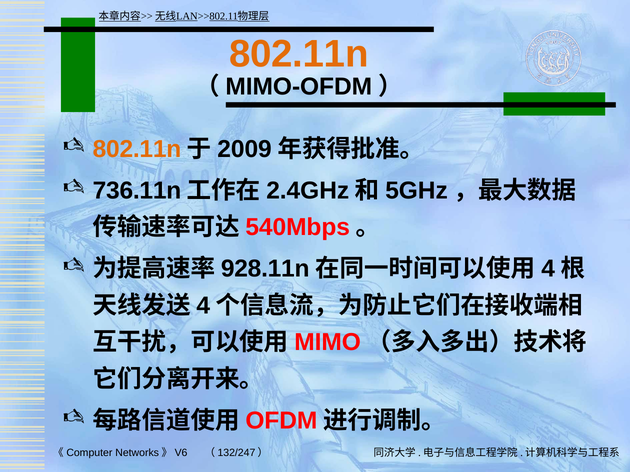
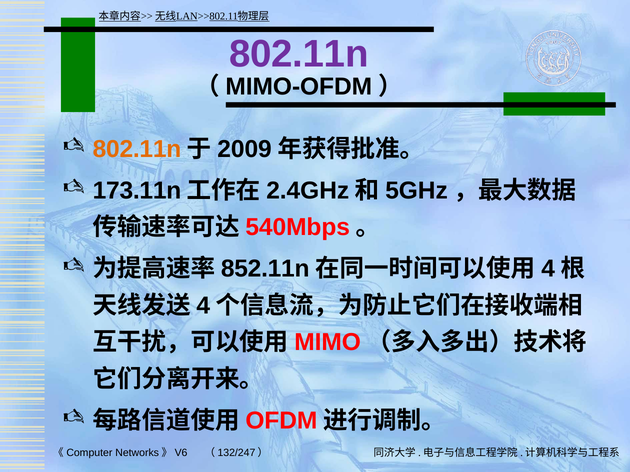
802.11n at (299, 54) colour: orange -> purple
736.11n: 736.11n -> 173.11n
928.11n: 928.11n -> 852.11n
